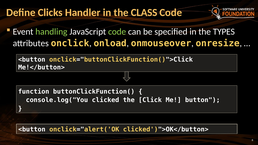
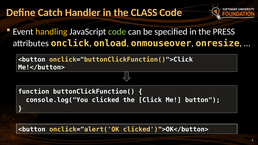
Clicks: Clicks -> Catch
handling colour: light green -> yellow
TYPES: TYPES -> PRESS
